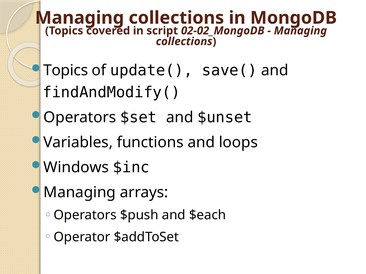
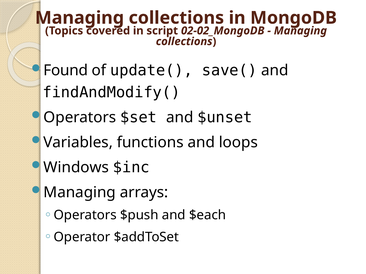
Topics at (66, 71): Topics -> Found
